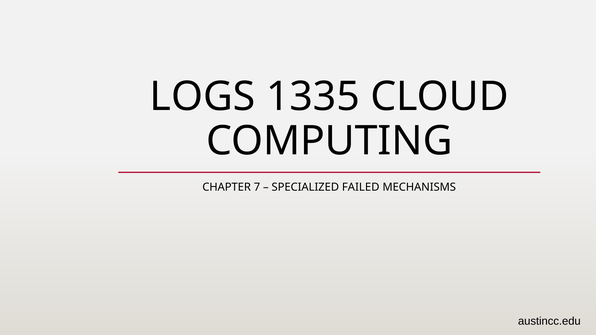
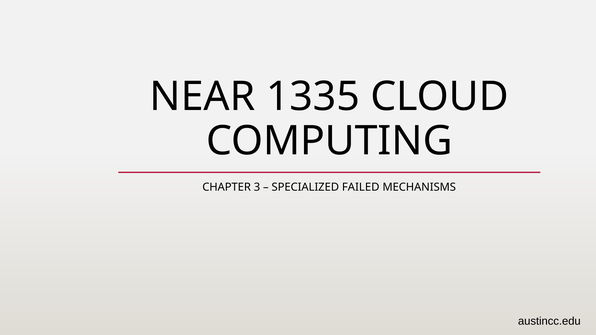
LOGS: LOGS -> NEAR
7: 7 -> 3
